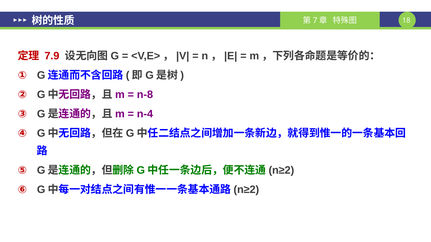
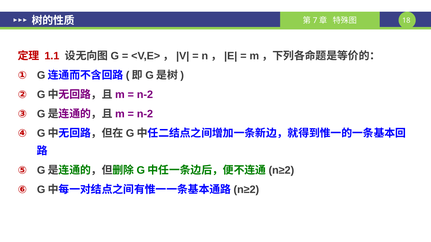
7.9: 7.9 -> 1.1
n-8 at (145, 95): n-8 -> n-2
n-4 at (145, 114): n-4 -> n-2
